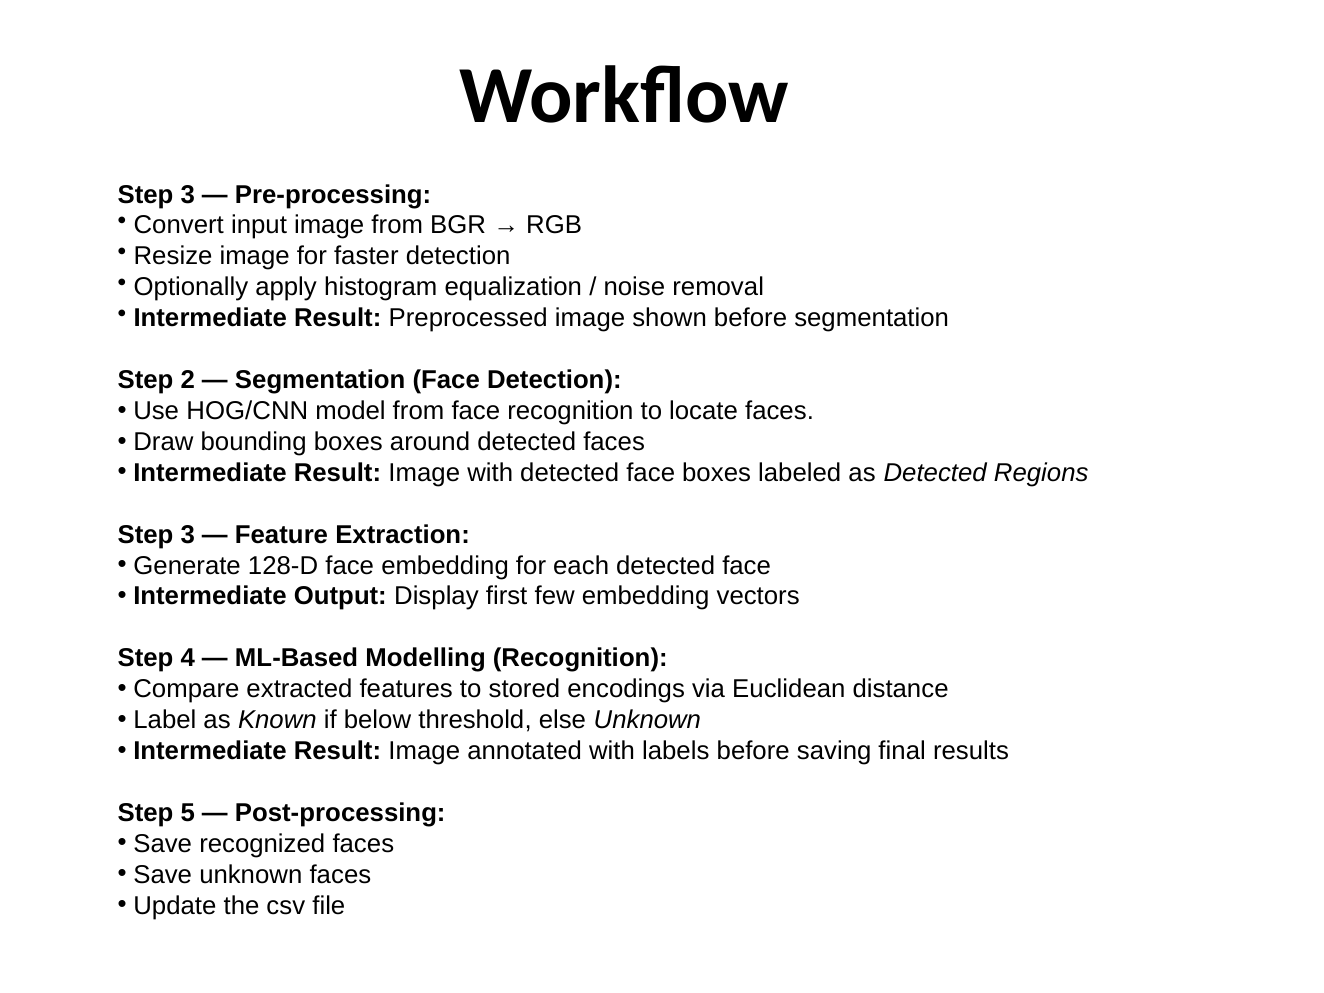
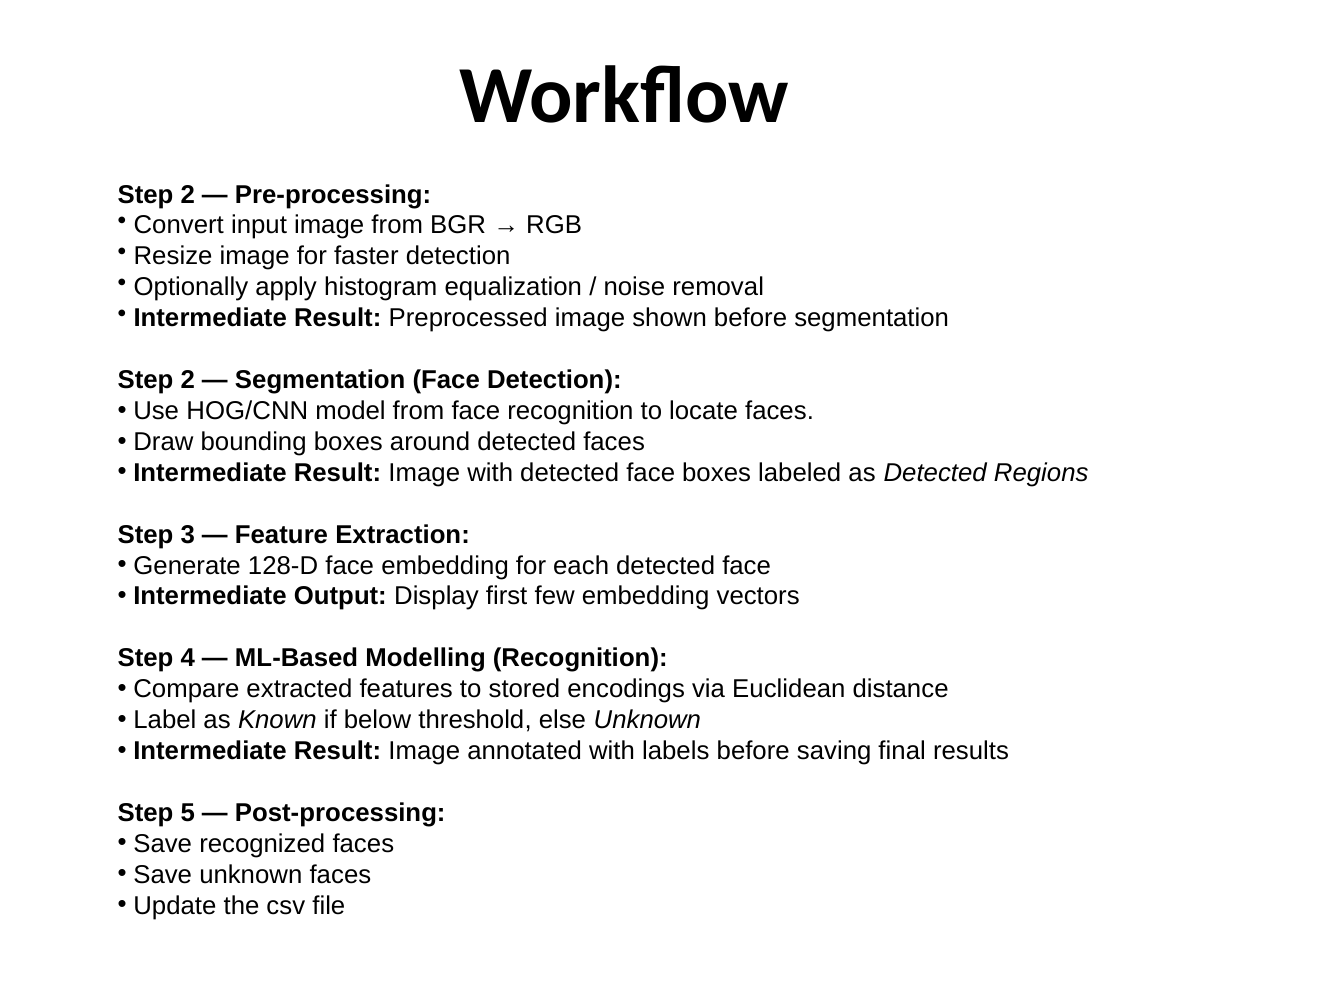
3 at (188, 195): 3 -> 2
